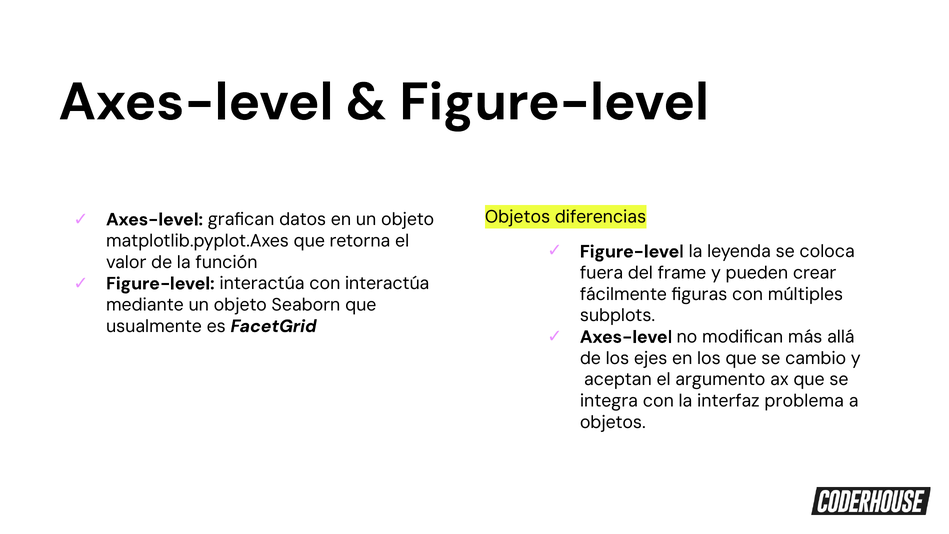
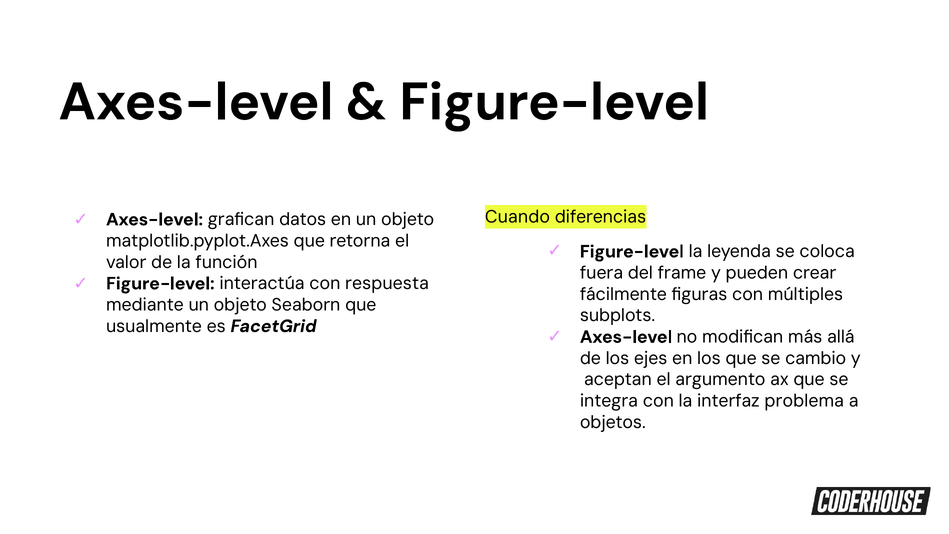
Objetos at (518, 217): Objetos -> Cuando
con interactúa: interactúa -> respuesta
